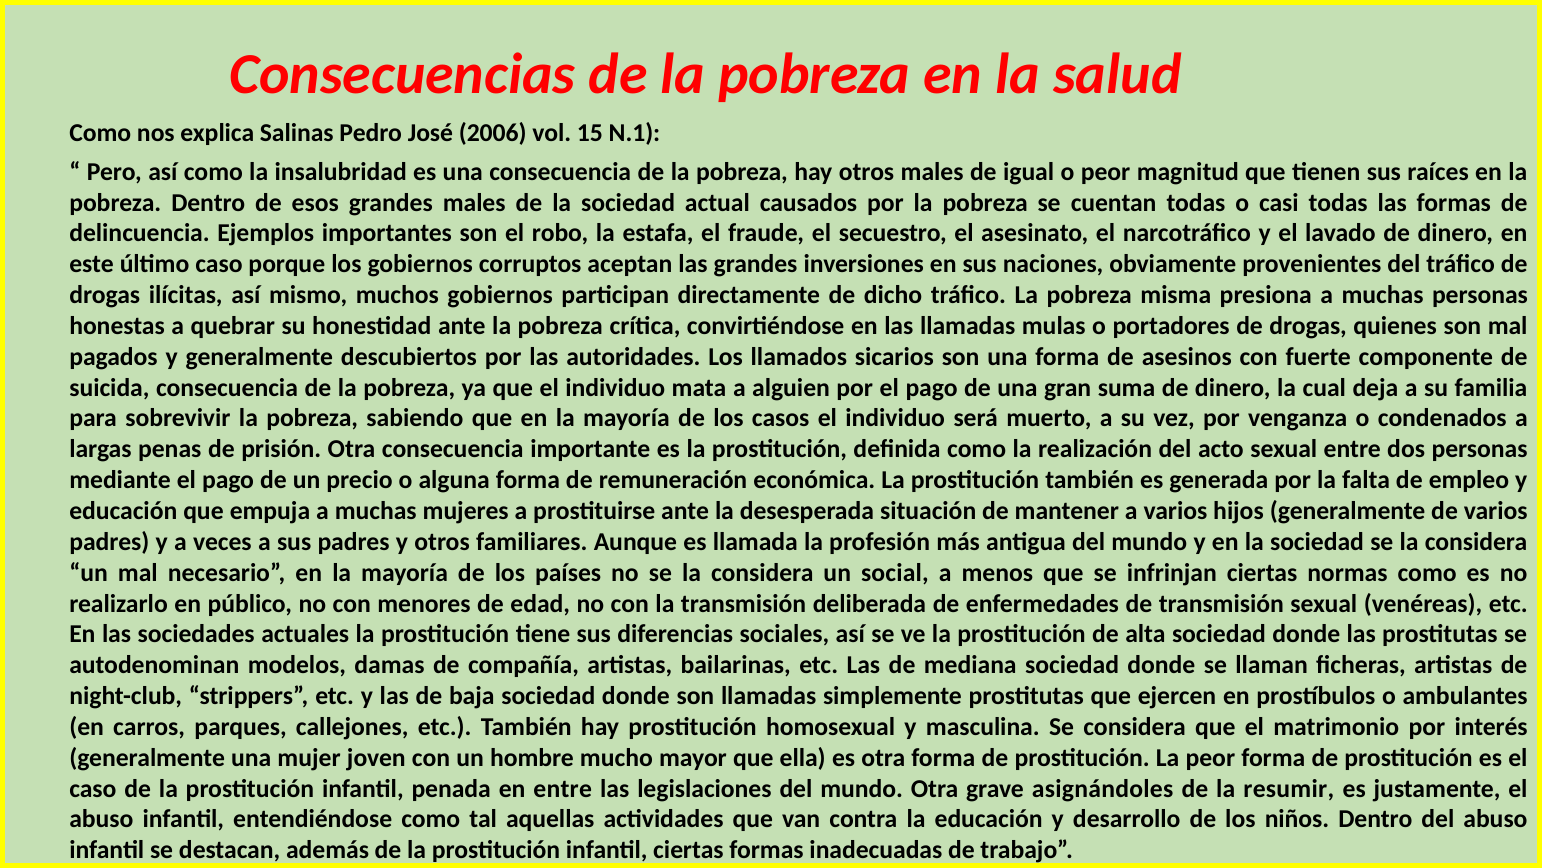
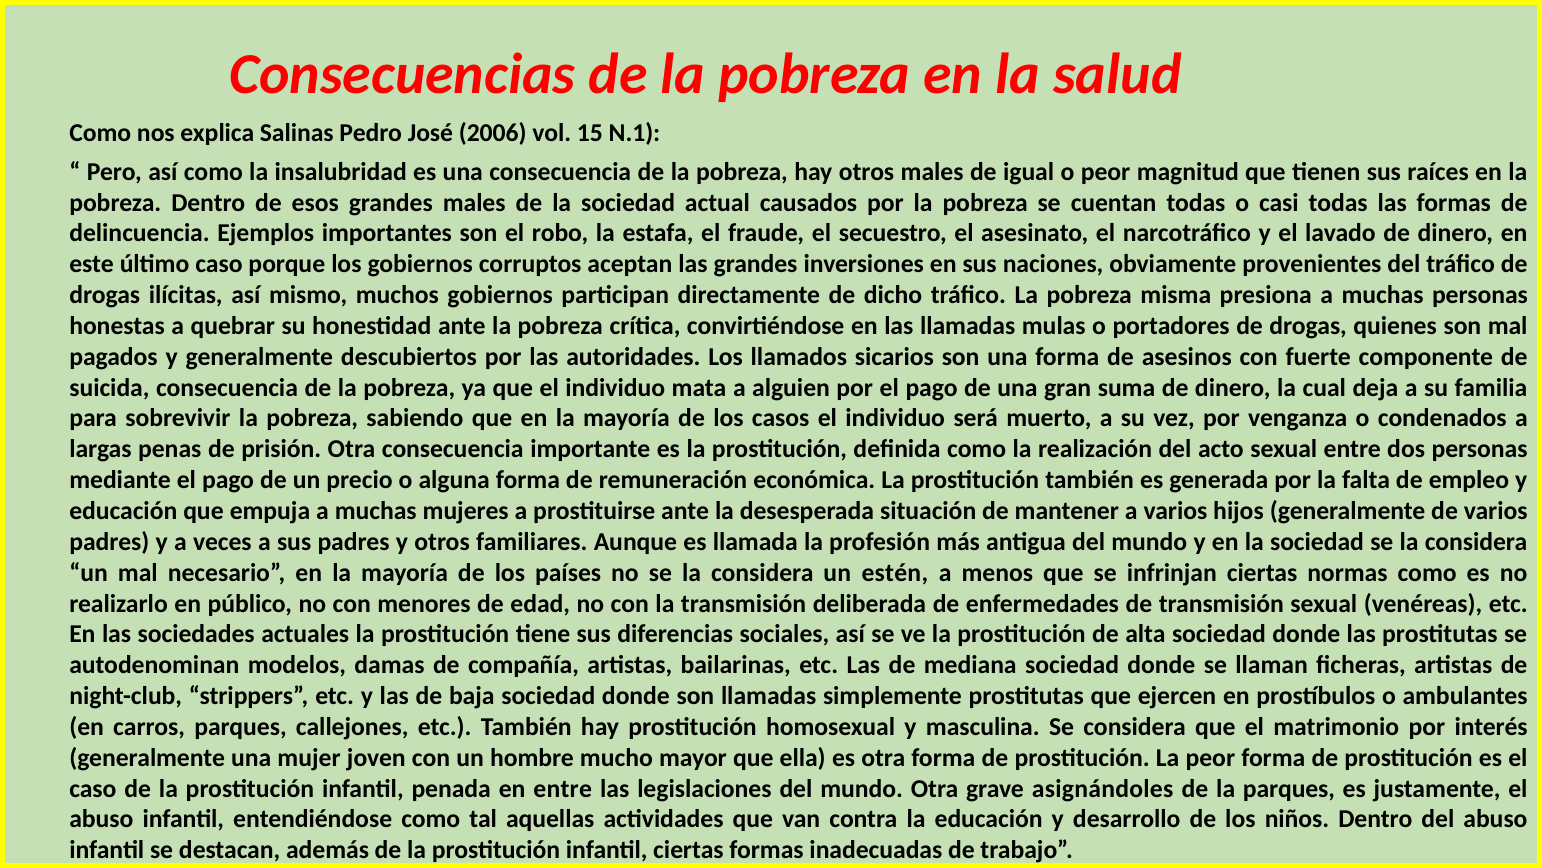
social: social -> estén
la resumir: resumir -> parques
